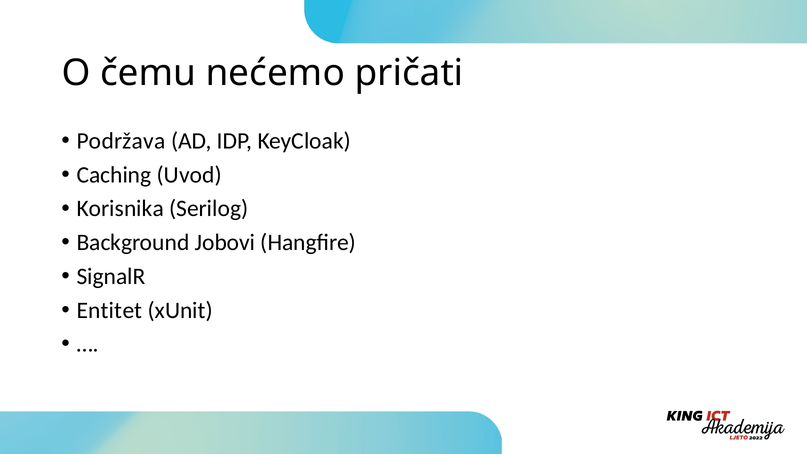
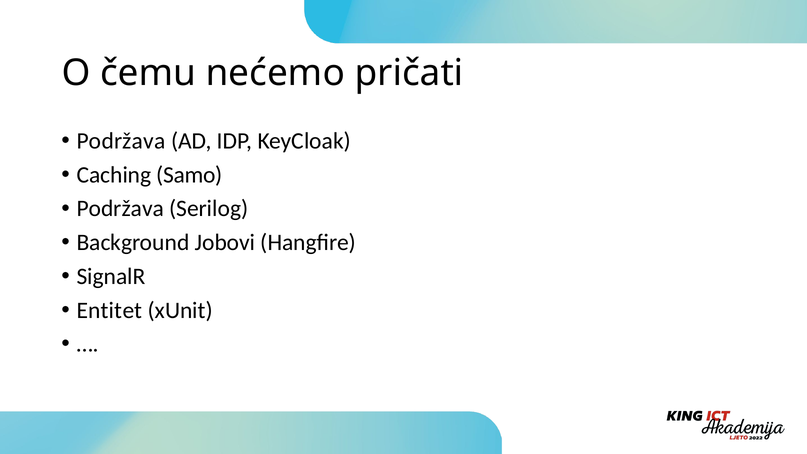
Uvod: Uvod -> Samo
Korisnika at (120, 209): Korisnika -> Podržava
